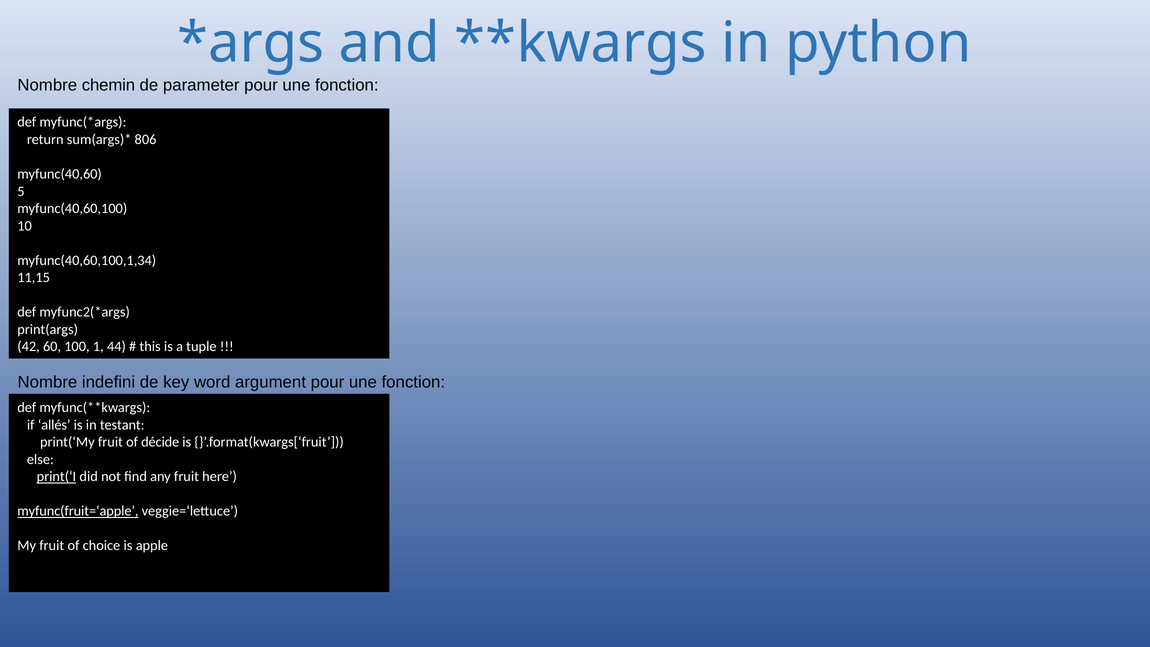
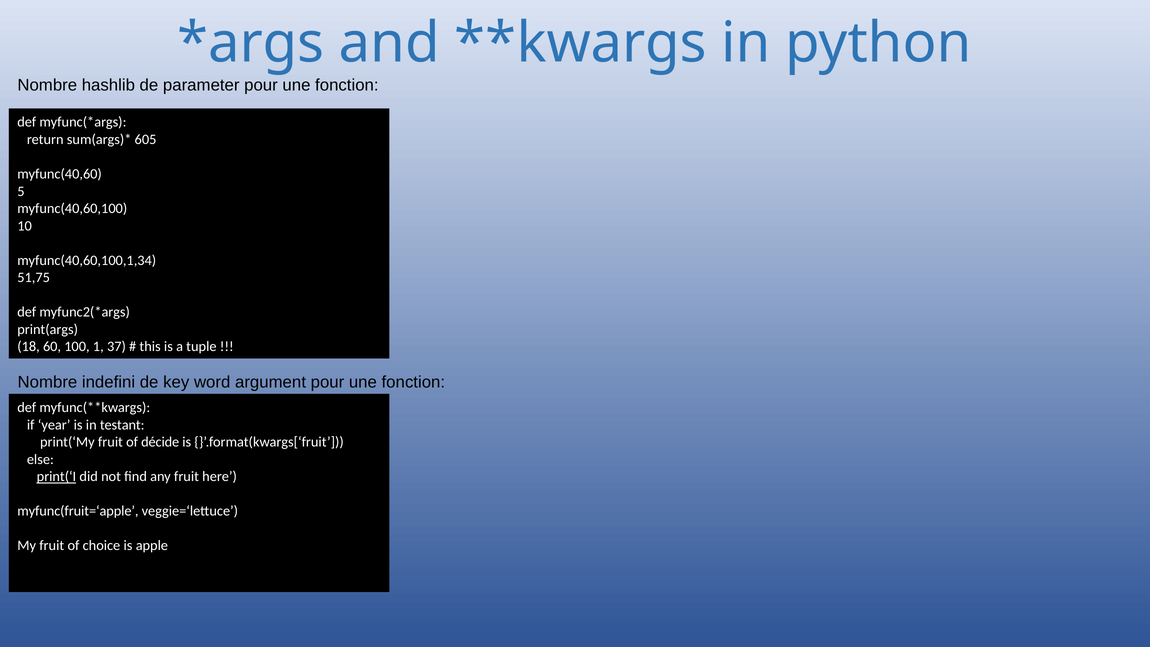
chemin: chemin -> hashlib
806: 806 -> 605
11,15: 11,15 -> 51,75
42: 42 -> 18
44: 44 -> 37
allés: allés -> year
myfunc(fruit=‘apple underline: present -> none
